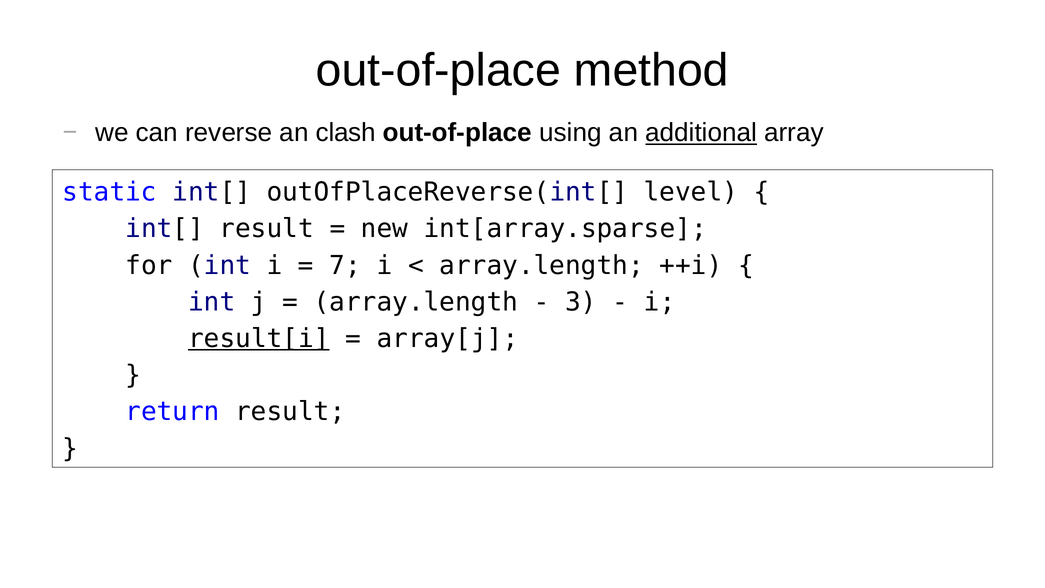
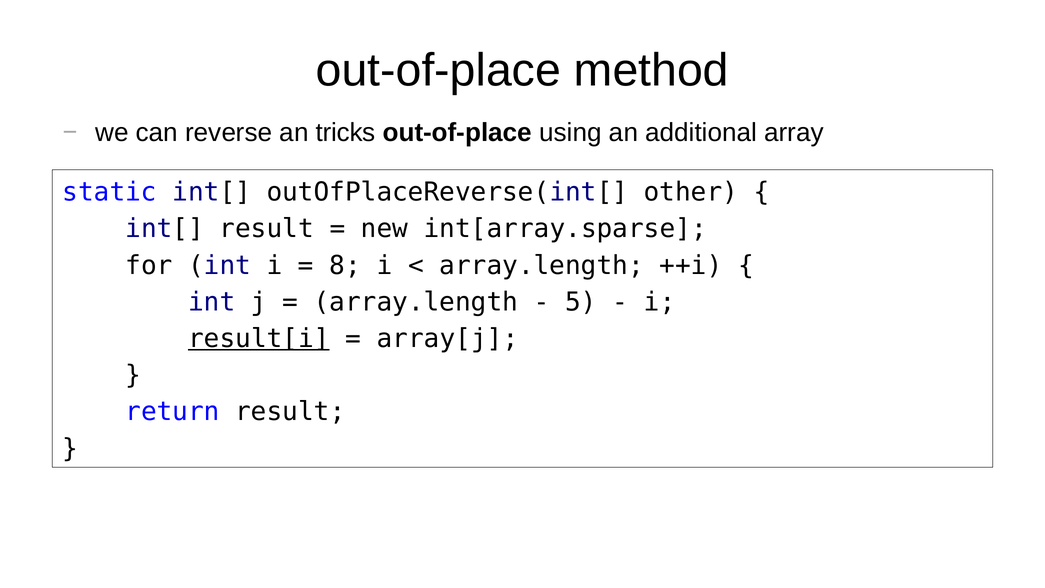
clash: clash -> tricks
additional underline: present -> none
level: level -> other
7: 7 -> 8
3: 3 -> 5
